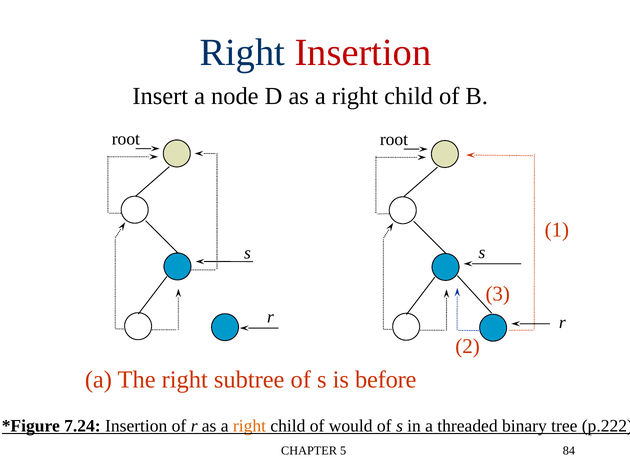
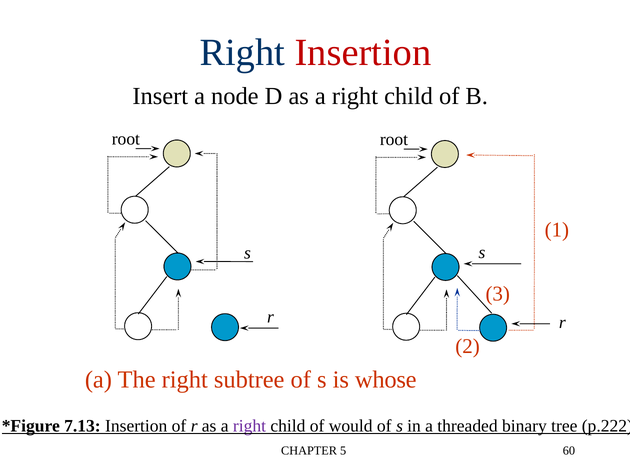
before: before -> whose
7.24: 7.24 -> 7.13
right at (249, 426) colour: orange -> purple
84: 84 -> 60
